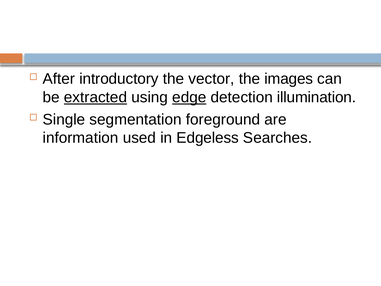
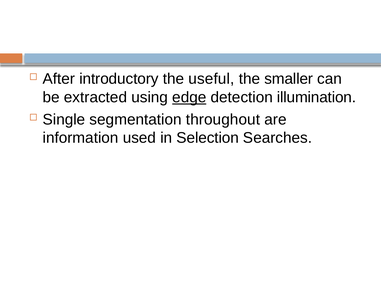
vector: vector -> useful
images: images -> smaller
extracted underline: present -> none
foreground: foreground -> throughout
Edgeless: Edgeless -> Selection
